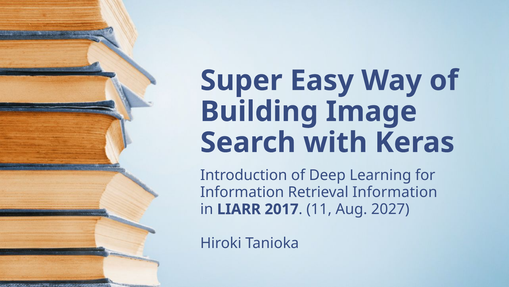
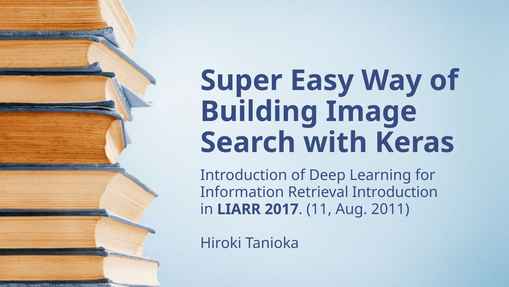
Retrieval Information: Information -> Introduction
2027: 2027 -> 2011
